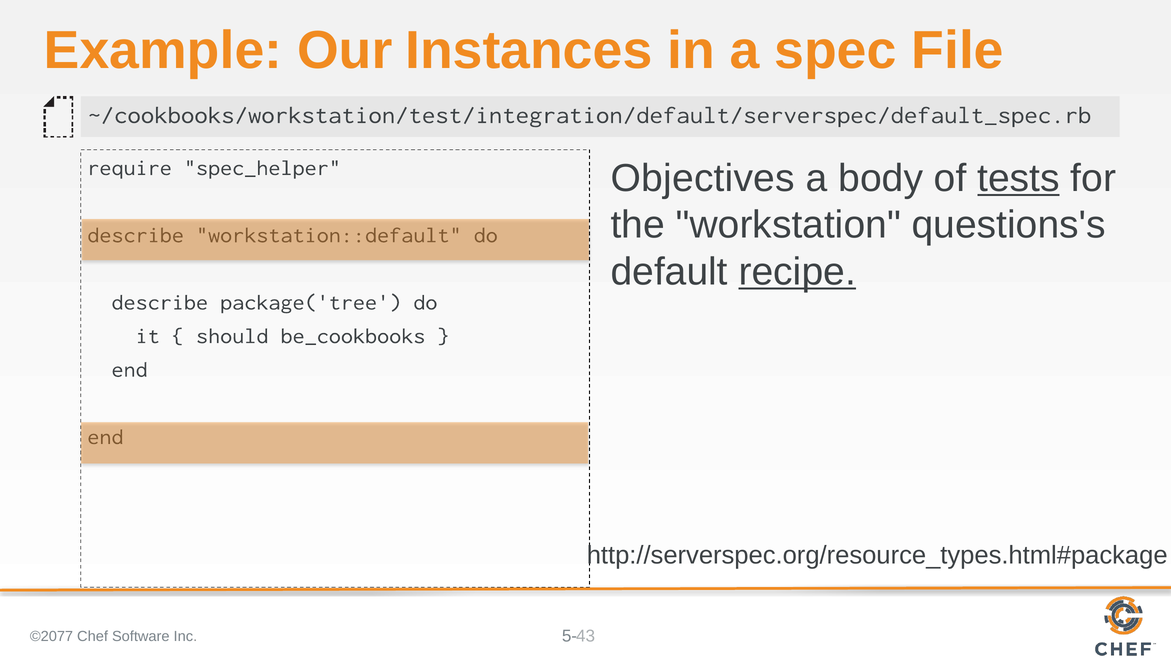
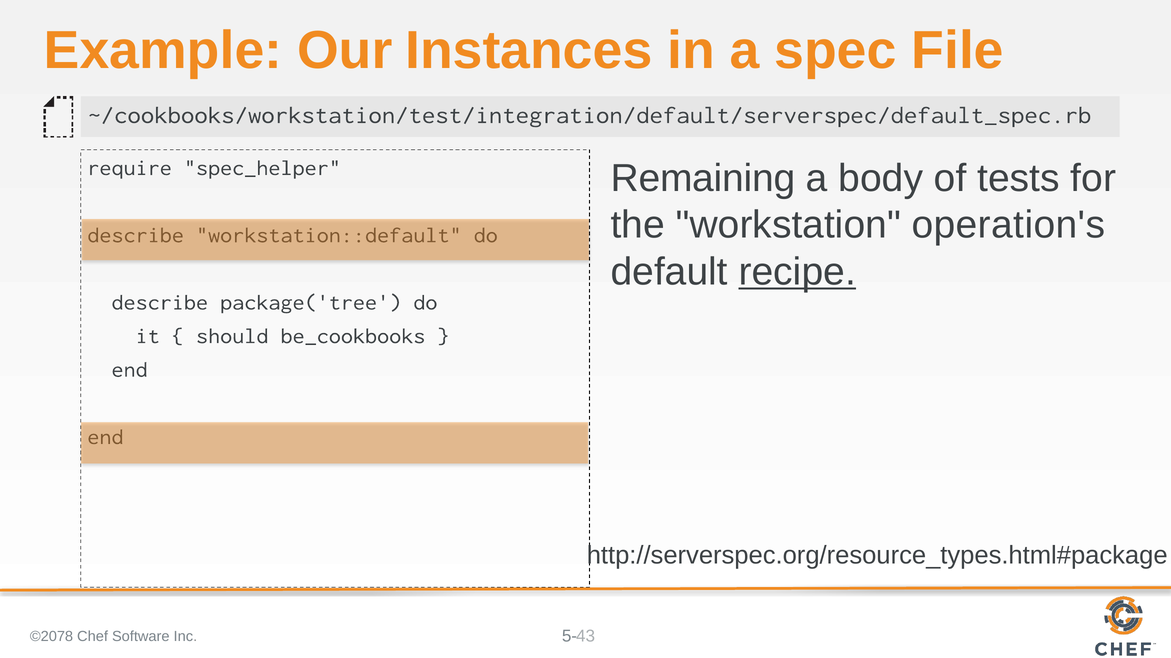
Objectives: Objectives -> Remaining
tests underline: present -> none
questions's: questions's -> operation's
©2077: ©2077 -> ©2078
